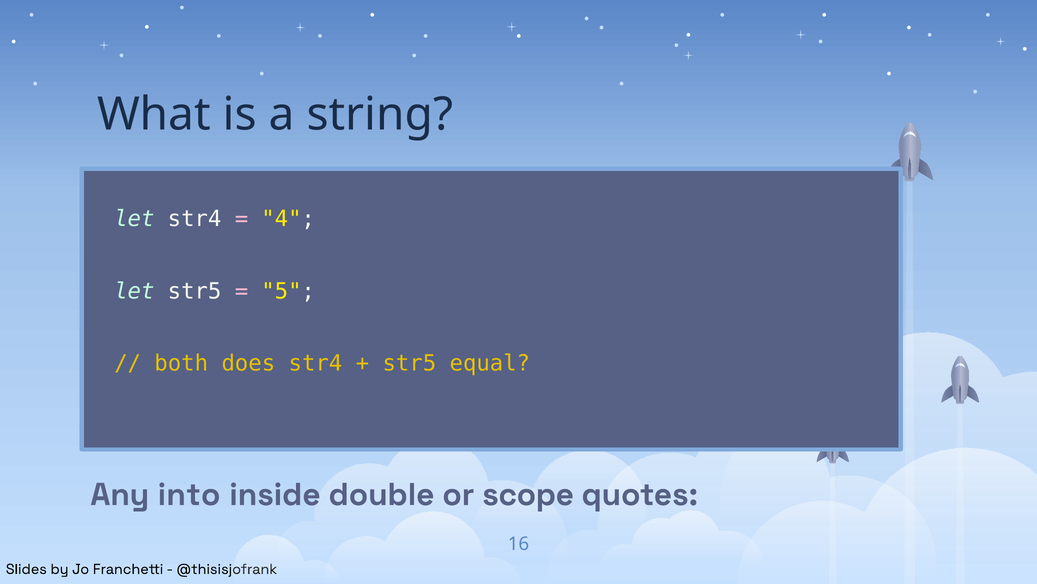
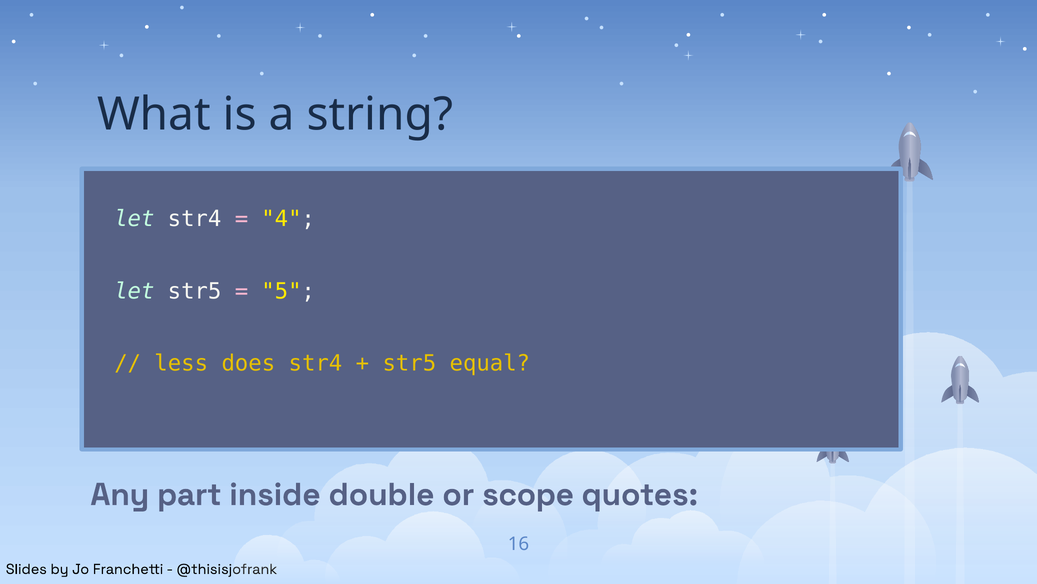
both: both -> less
into: into -> part
